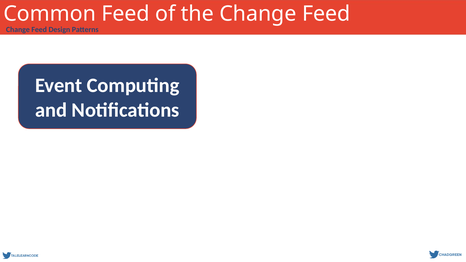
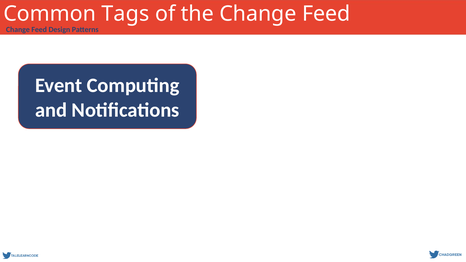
Feed at (126, 14): Feed -> Tags
